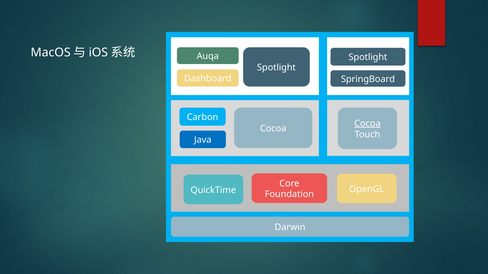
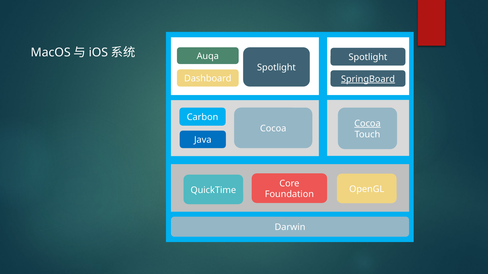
SpringBoard underline: none -> present
